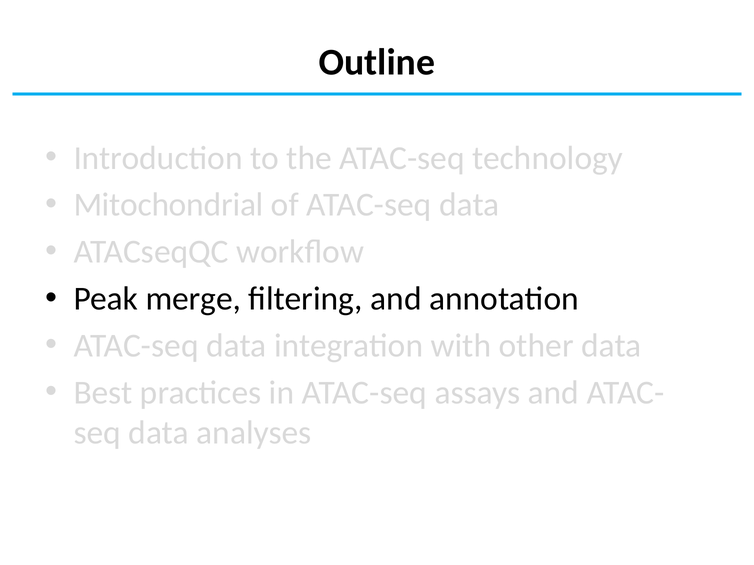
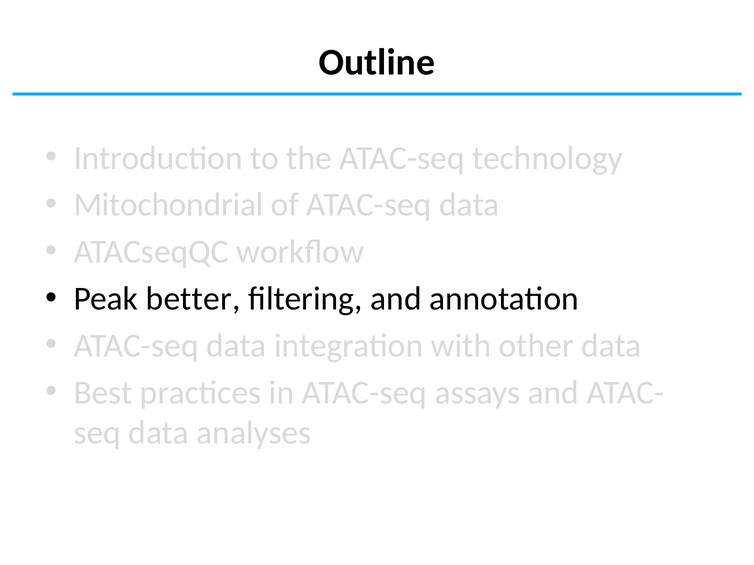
merge: merge -> better
